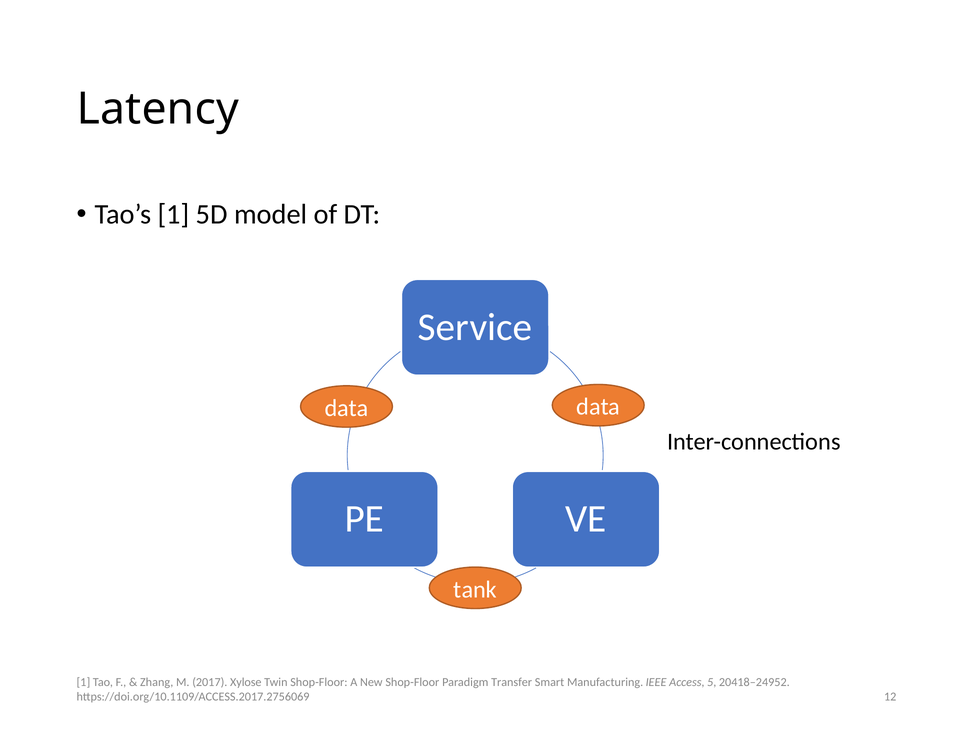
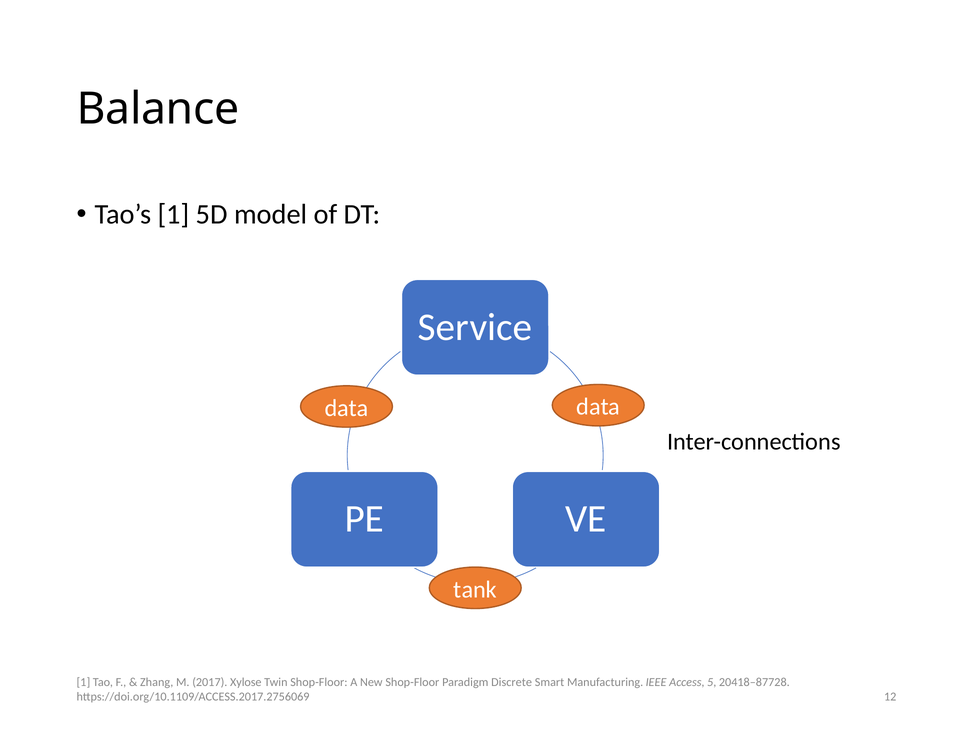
Latency: Latency -> Balance
Transfer: Transfer -> Discrete
20418–24952: 20418–24952 -> 20418–87728
